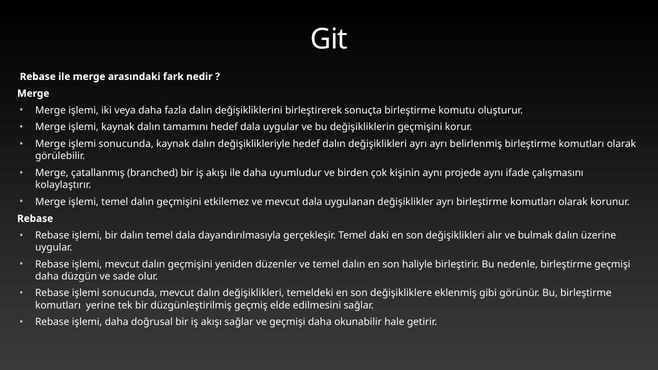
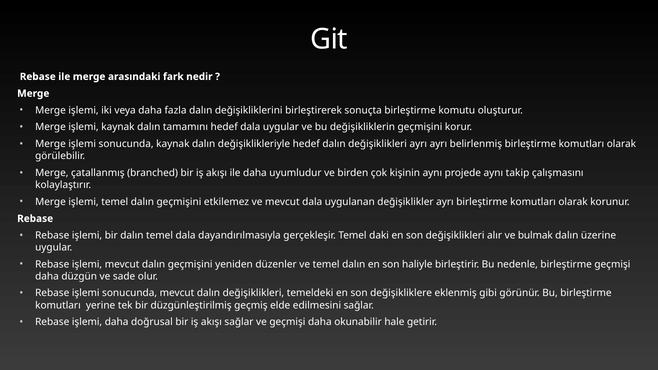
ifade: ifade -> takip
